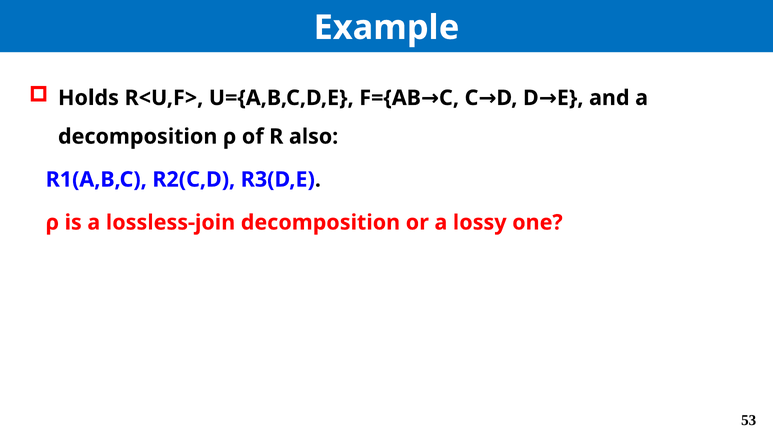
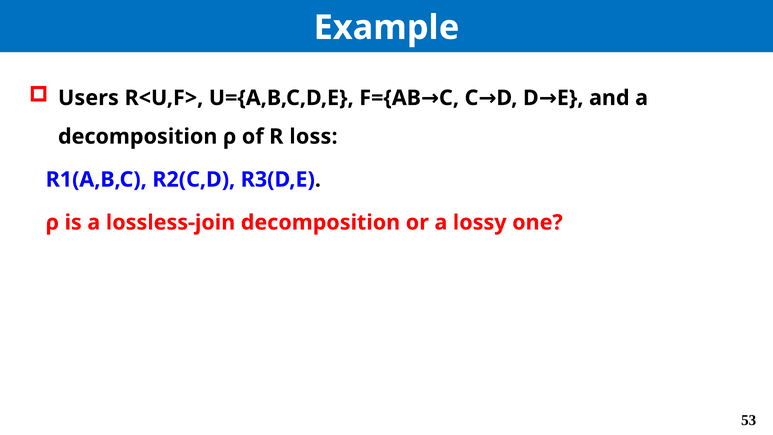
Holds: Holds -> Users
also: also -> loss
